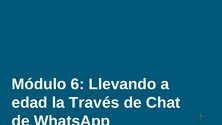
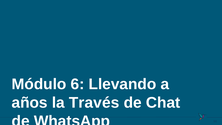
edad: edad -> años
